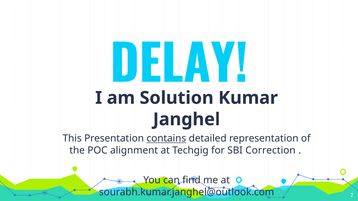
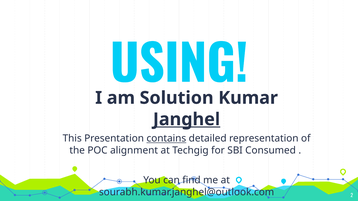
DELAY: DELAY -> USING
Janghel underline: none -> present
Correction: Correction -> Consumed
